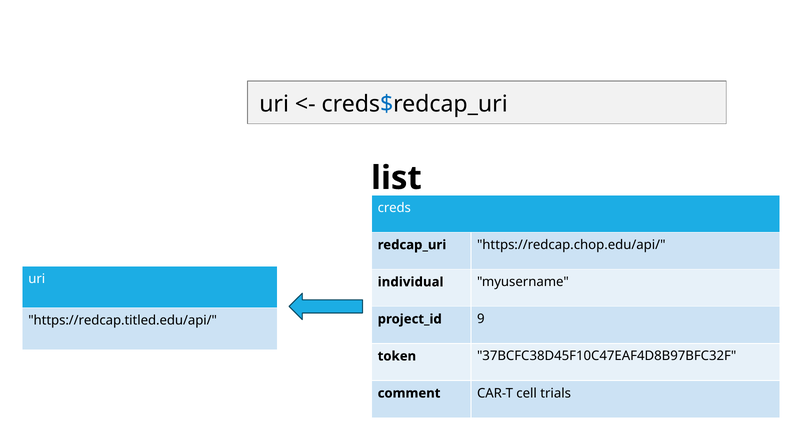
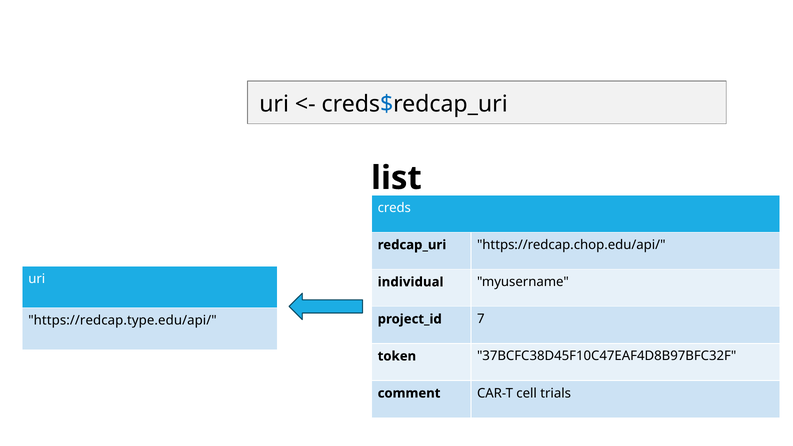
https://redcap.titled.edu/api/: https://redcap.titled.edu/api/ -> https://redcap.type.edu/api/
9: 9 -> 7
